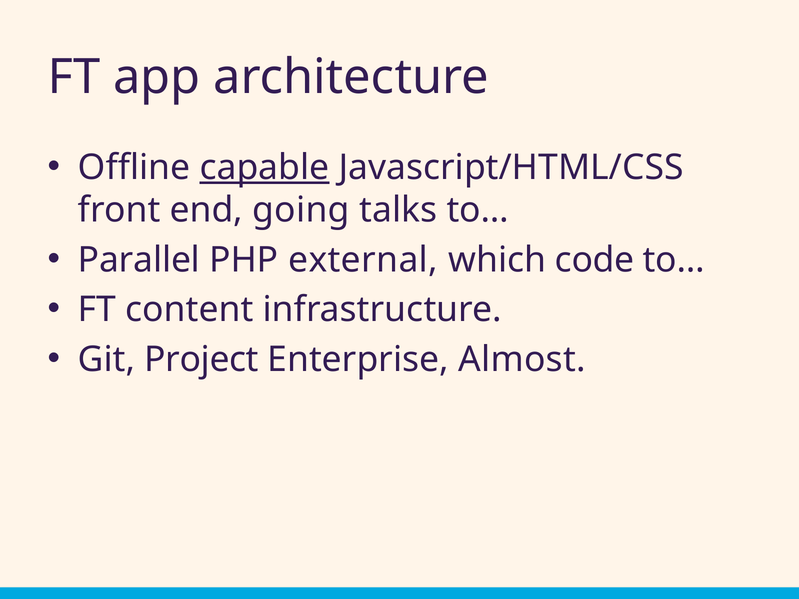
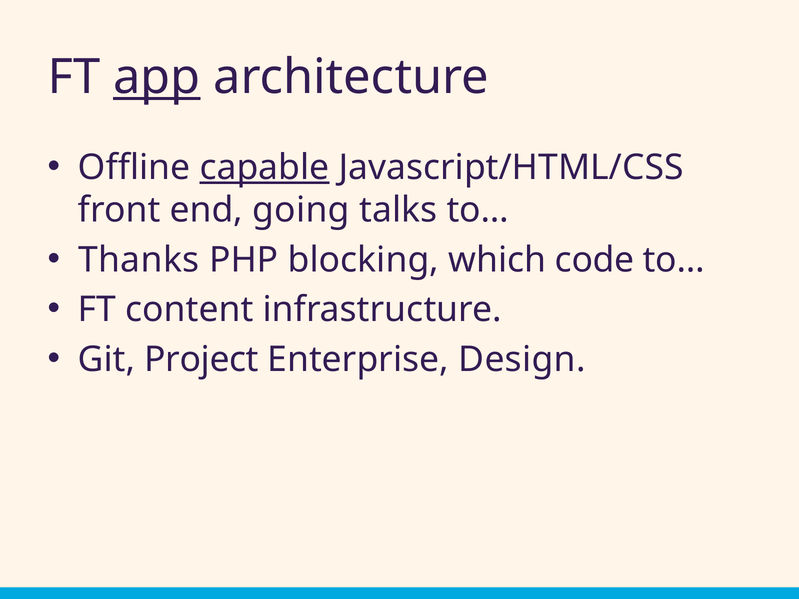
app underline: none -> present
Parallel: Parallel -> Thanks
external: external -> blocking
Almost: Almost -> Design
